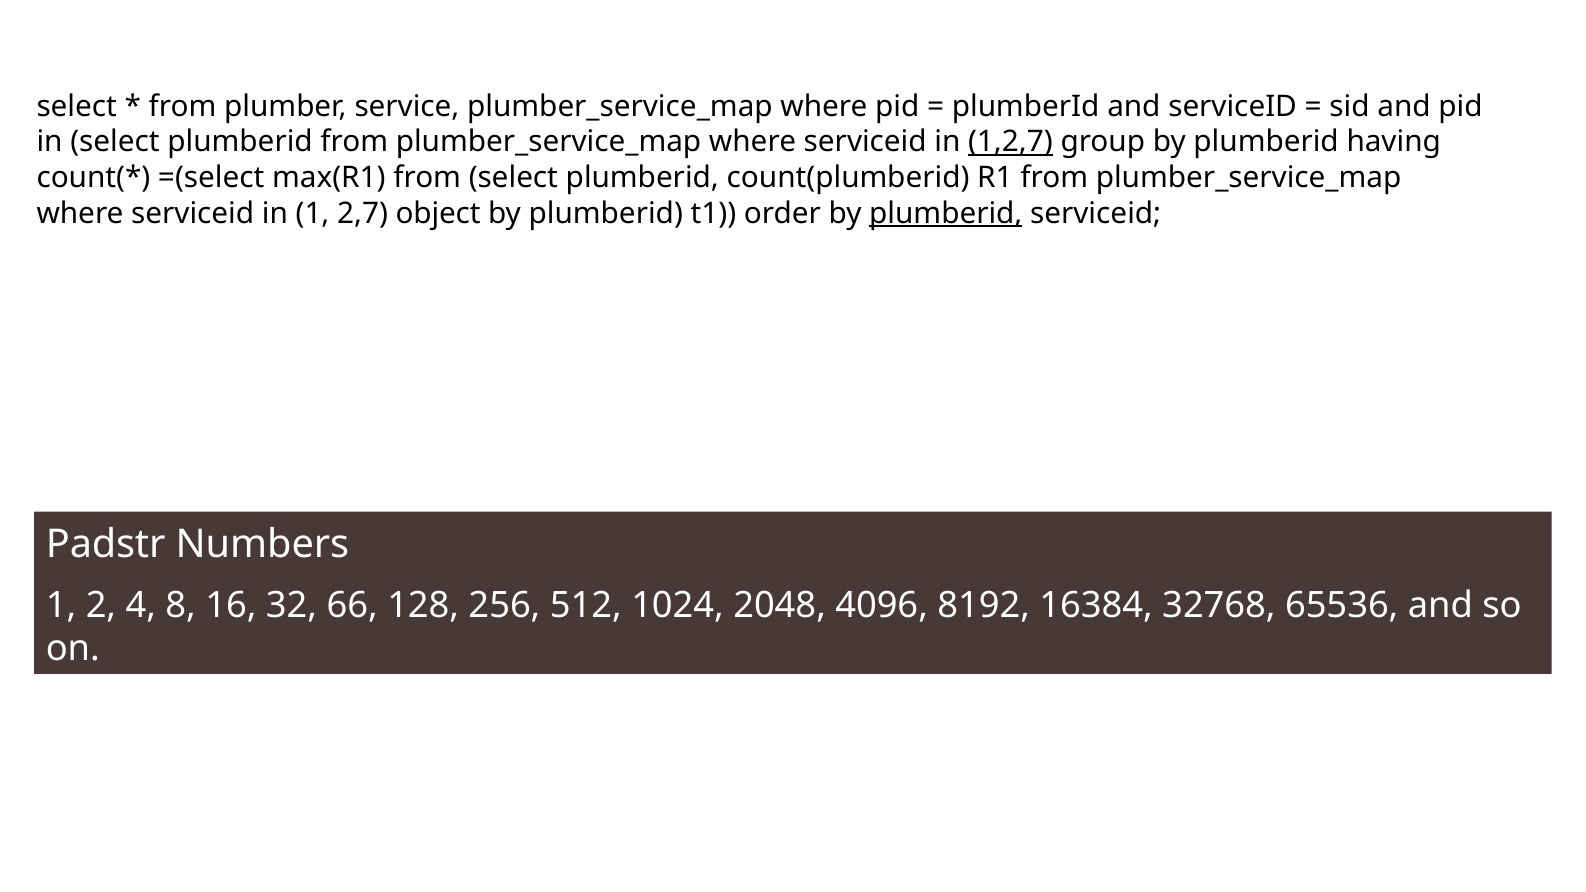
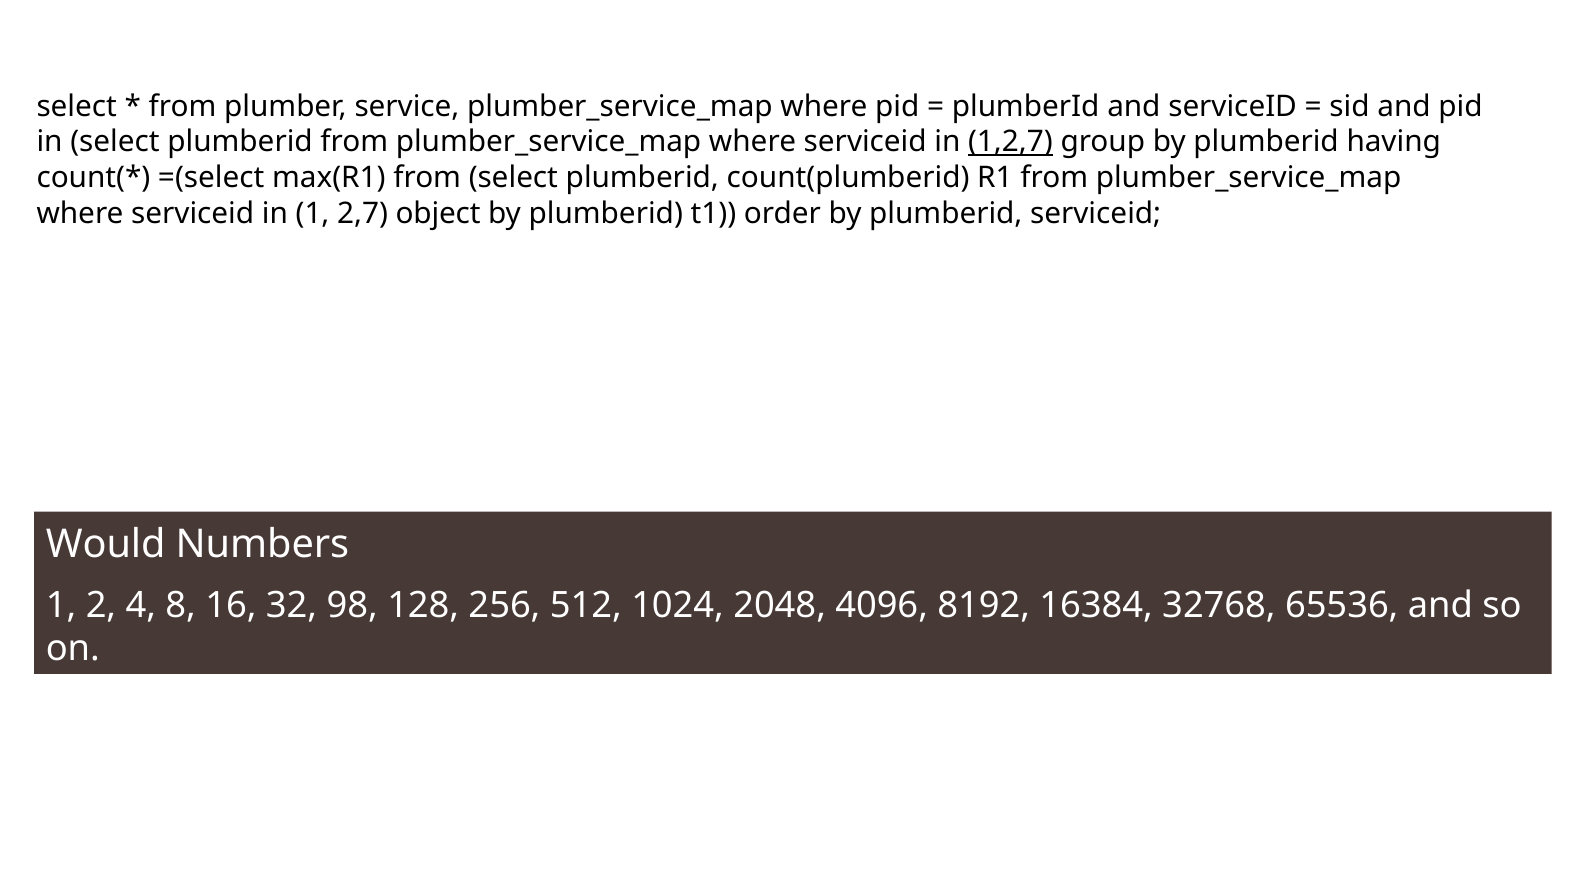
plumberid at (946, 214) underline: present -> none
Padstr: Padstr -> Would
66: 66 -> 98
